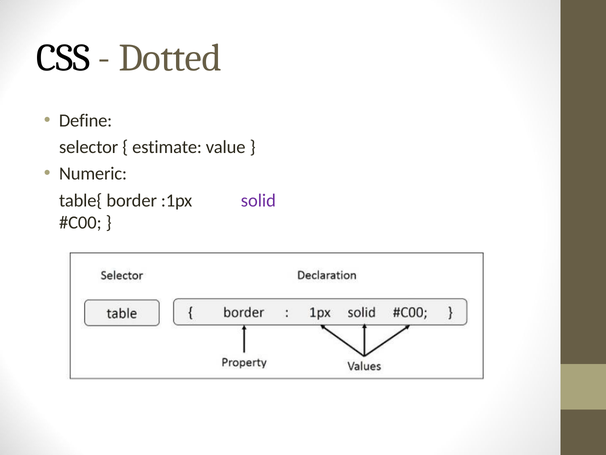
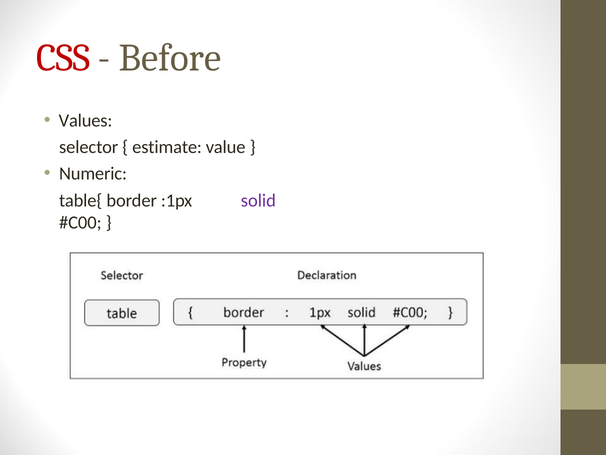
CSS colour: black -> red
Dotted: Dotted -> Before
Define: Define -> Values
